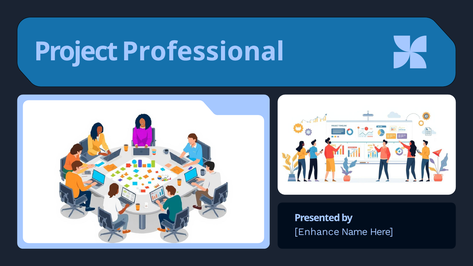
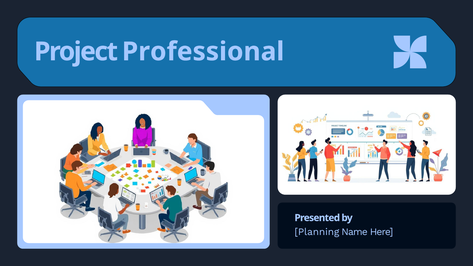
Enhance: Enhance -> Planning
